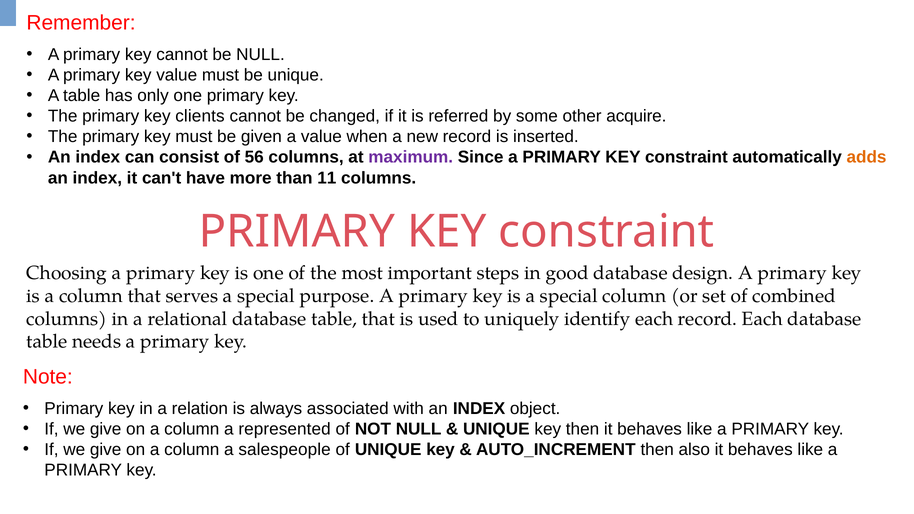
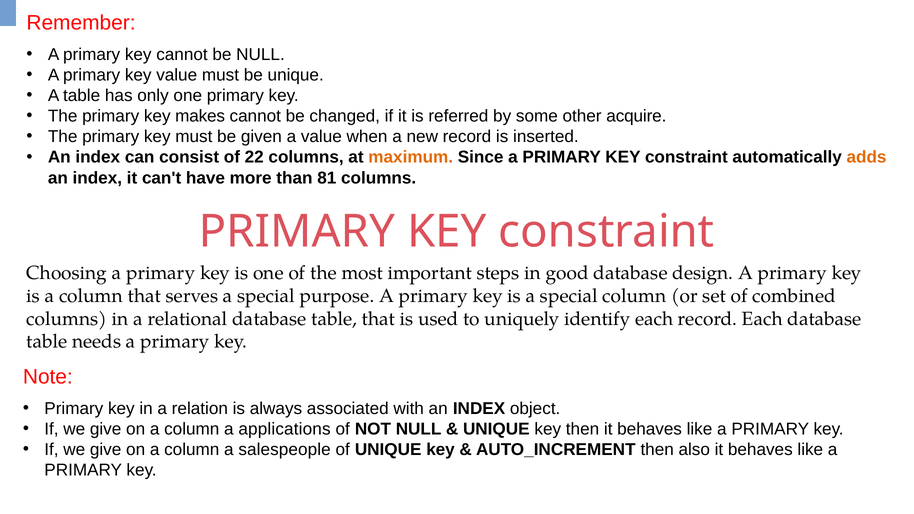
clients: clients -> makes
56: 56 -> 22
maximum colour: purple -> orange
11: 11 -> 81
represented: represented -> applications
